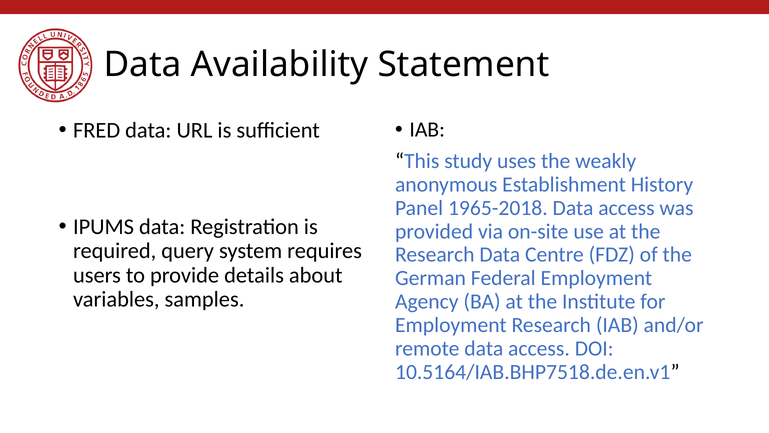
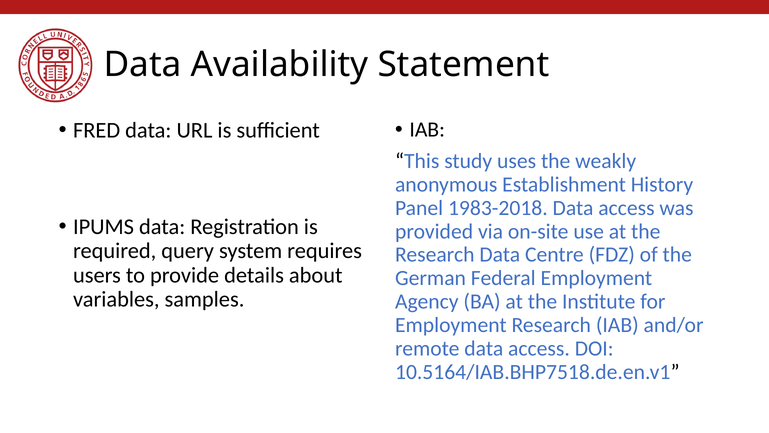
1965-2018: 1965-2018 -> 1983-2018
